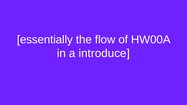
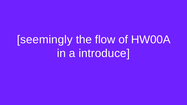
essentially: essentially -> seemingly
